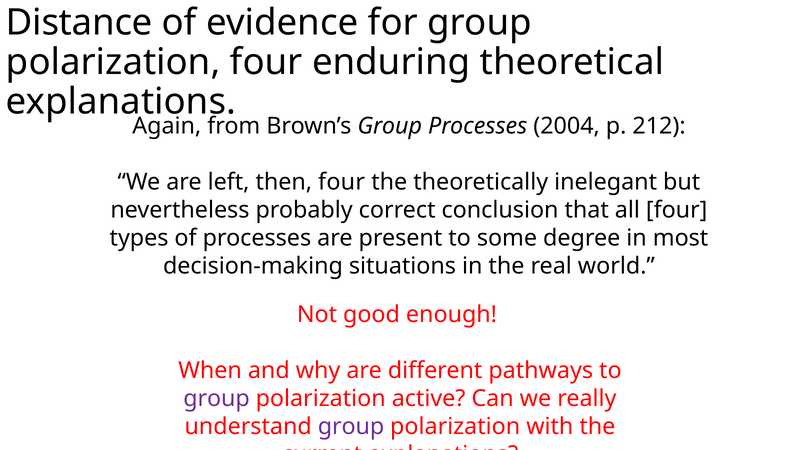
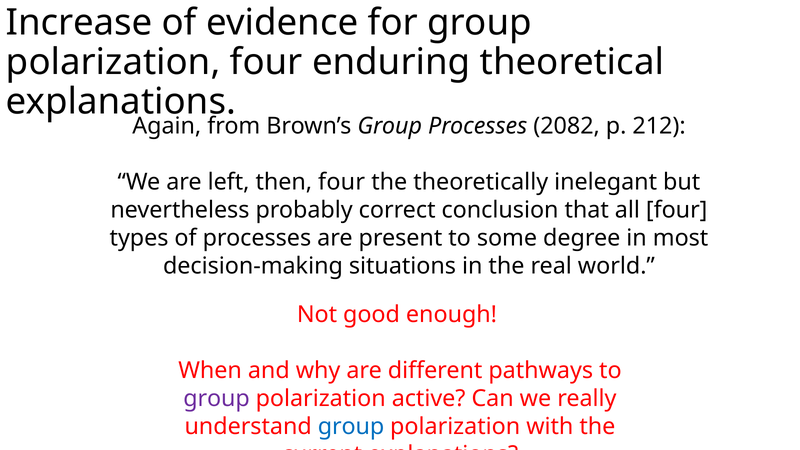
Distance: Distance -> Increase
2004: 2004 -> 2082
group at (351, 427) colour: purple -> blue
